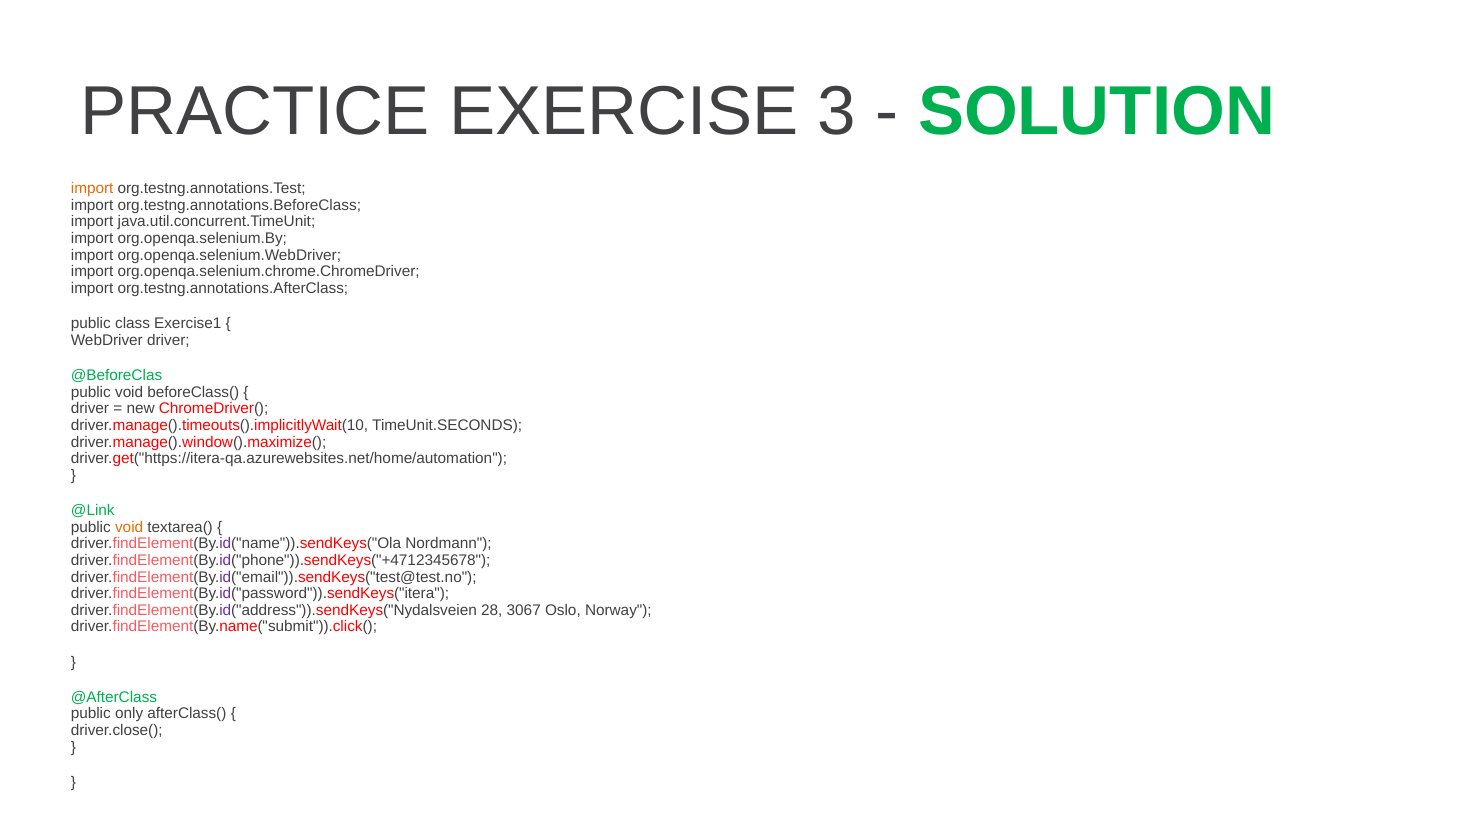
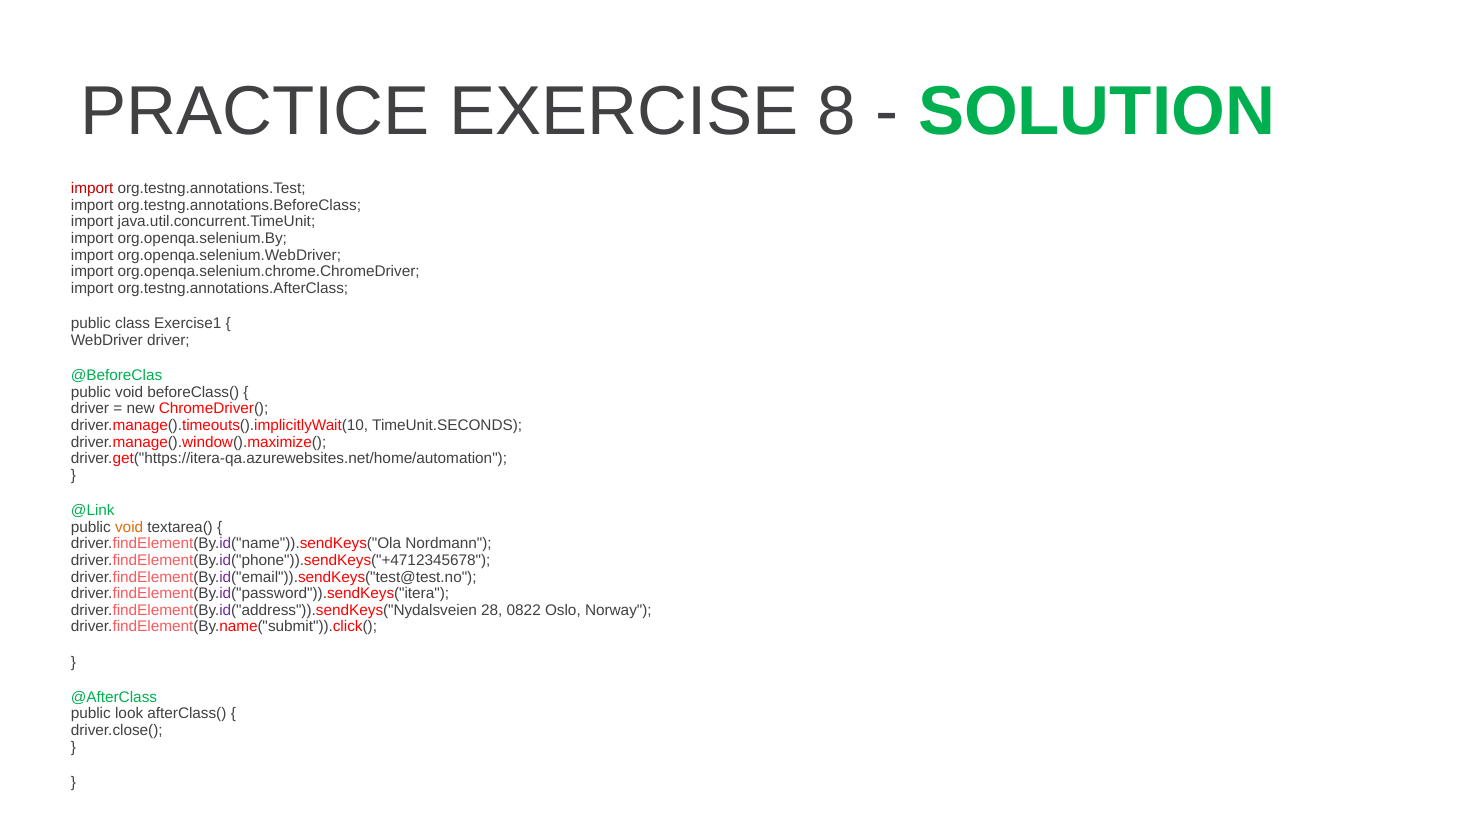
3: 3 -> 8
import at (92, 189) colour: orange -> red
3067: 3067 -> 0822
only: only -> look
